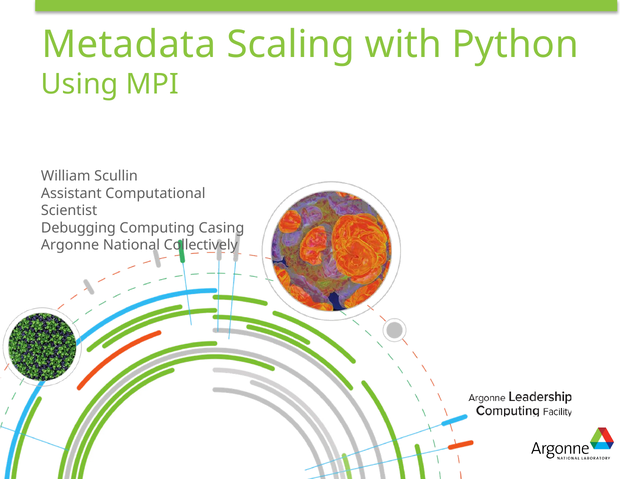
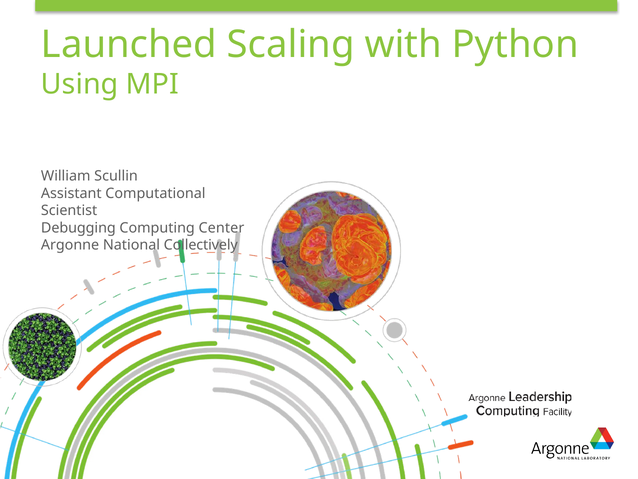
Metadata: Metadata -> Launched
Casing: Casing -> Center
